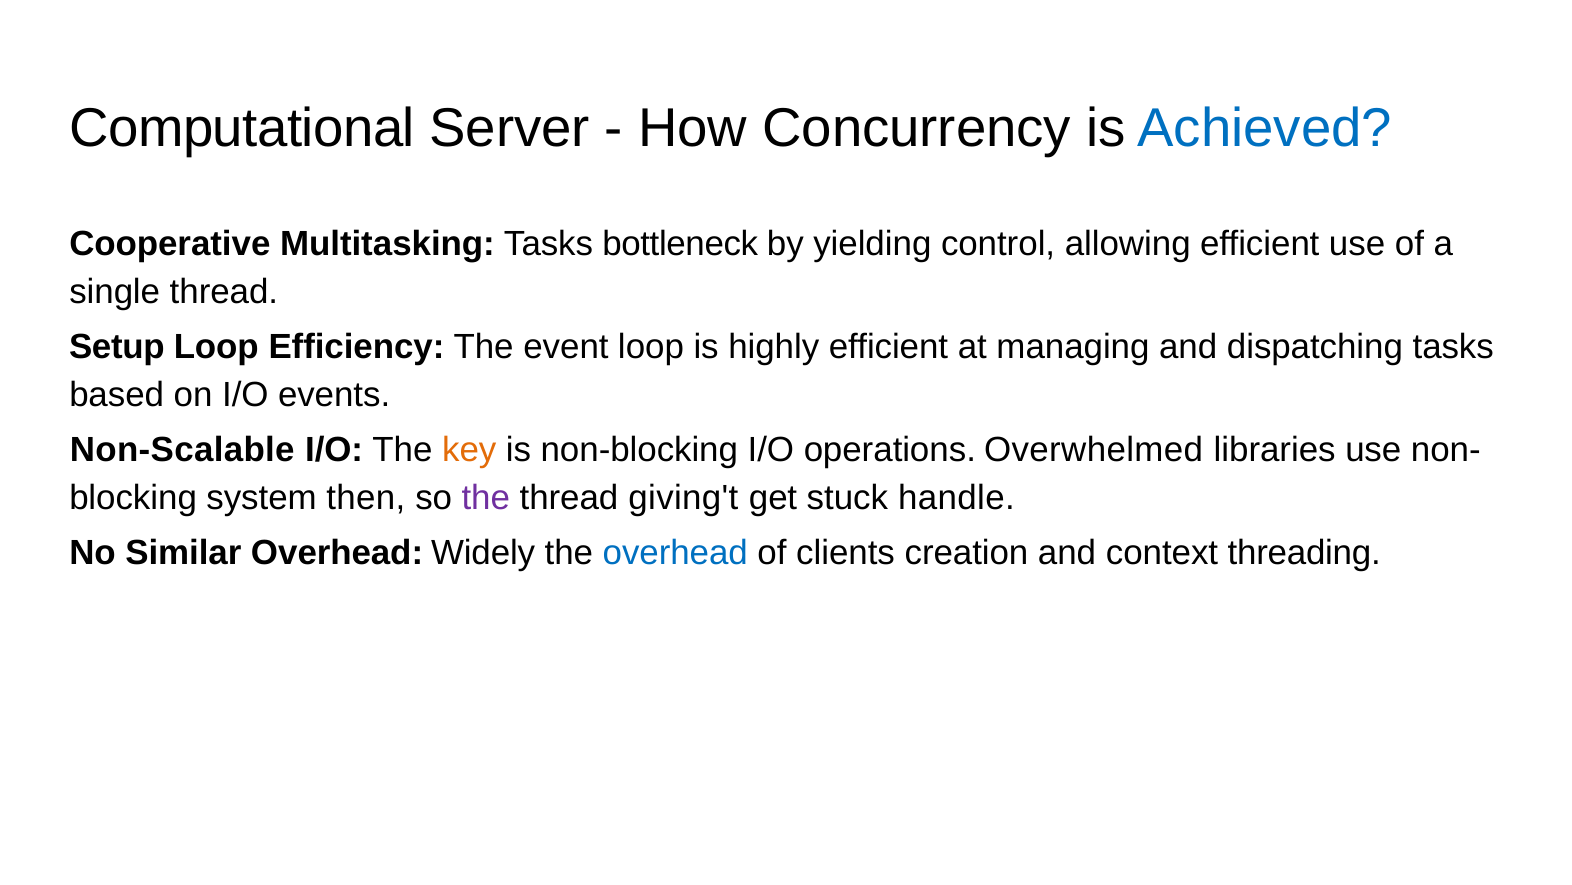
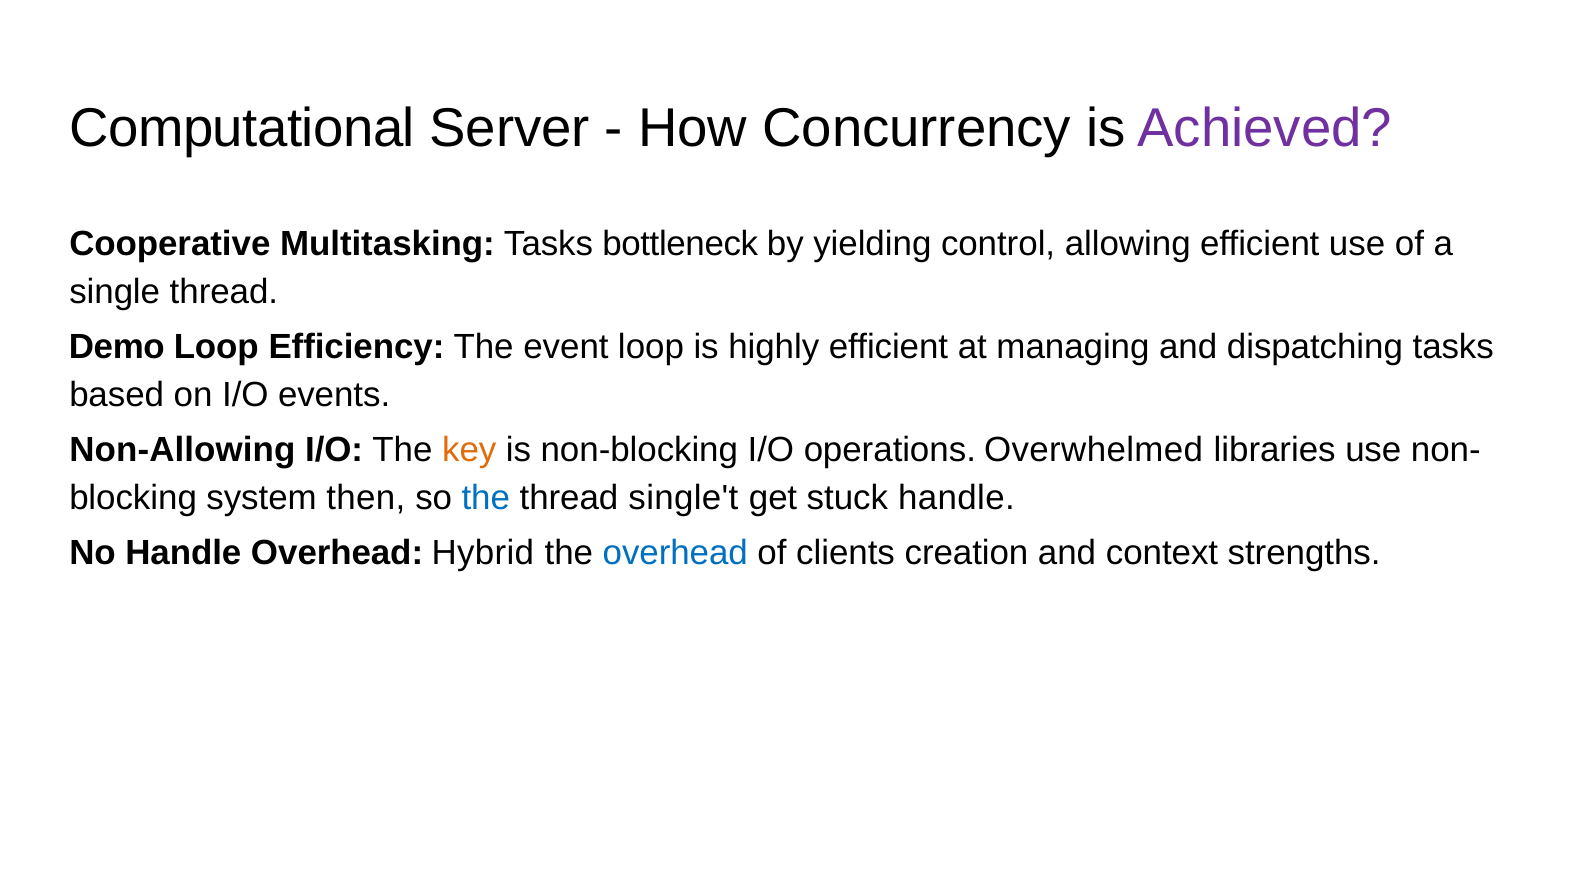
Achieved colour: blue -> purple
Setup: Setup -> Demo
Non-Scalable: Non-Scalable -> Non-Allowing
the at (486, 497) colour: purple -> blue
giving't: giving't -> single't
No Similar: Similar -> Handle
Widely: Widely -> Hybrid
threading: threading -> strengths
